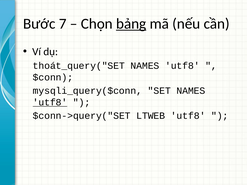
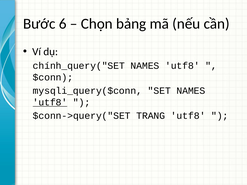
7: 7 -> 6
bảng underline: present -> none
thoát_query("SET: thoát_query("SET -> chính_query("SET
LTWEB: LTWEB -> TRANG
